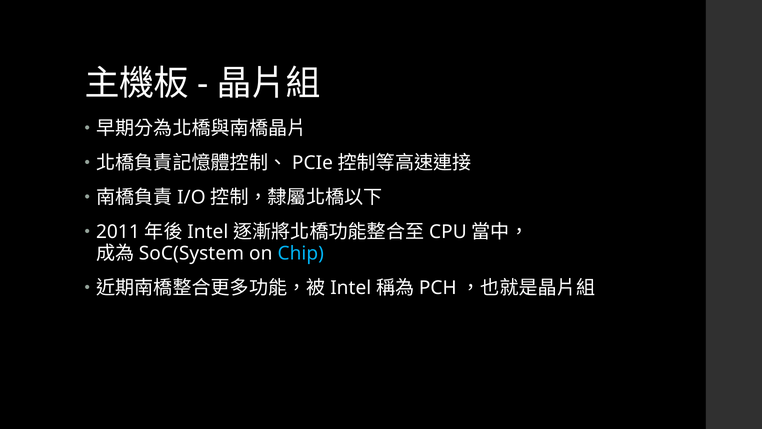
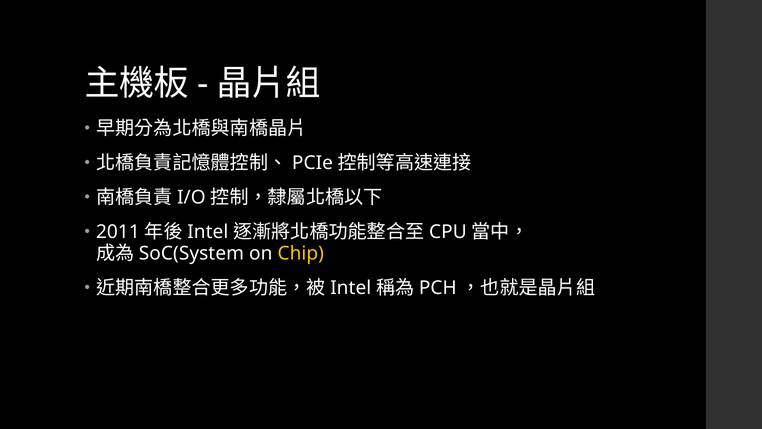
Chip colour: light blue -> yellow
